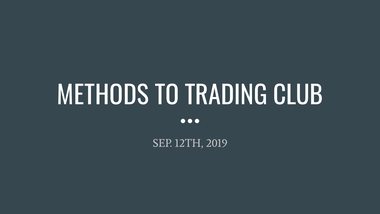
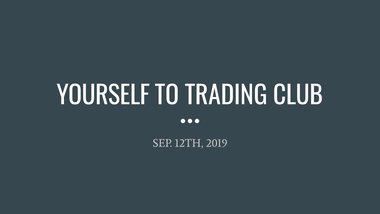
METHODS: METHODS -> YOURSELF
